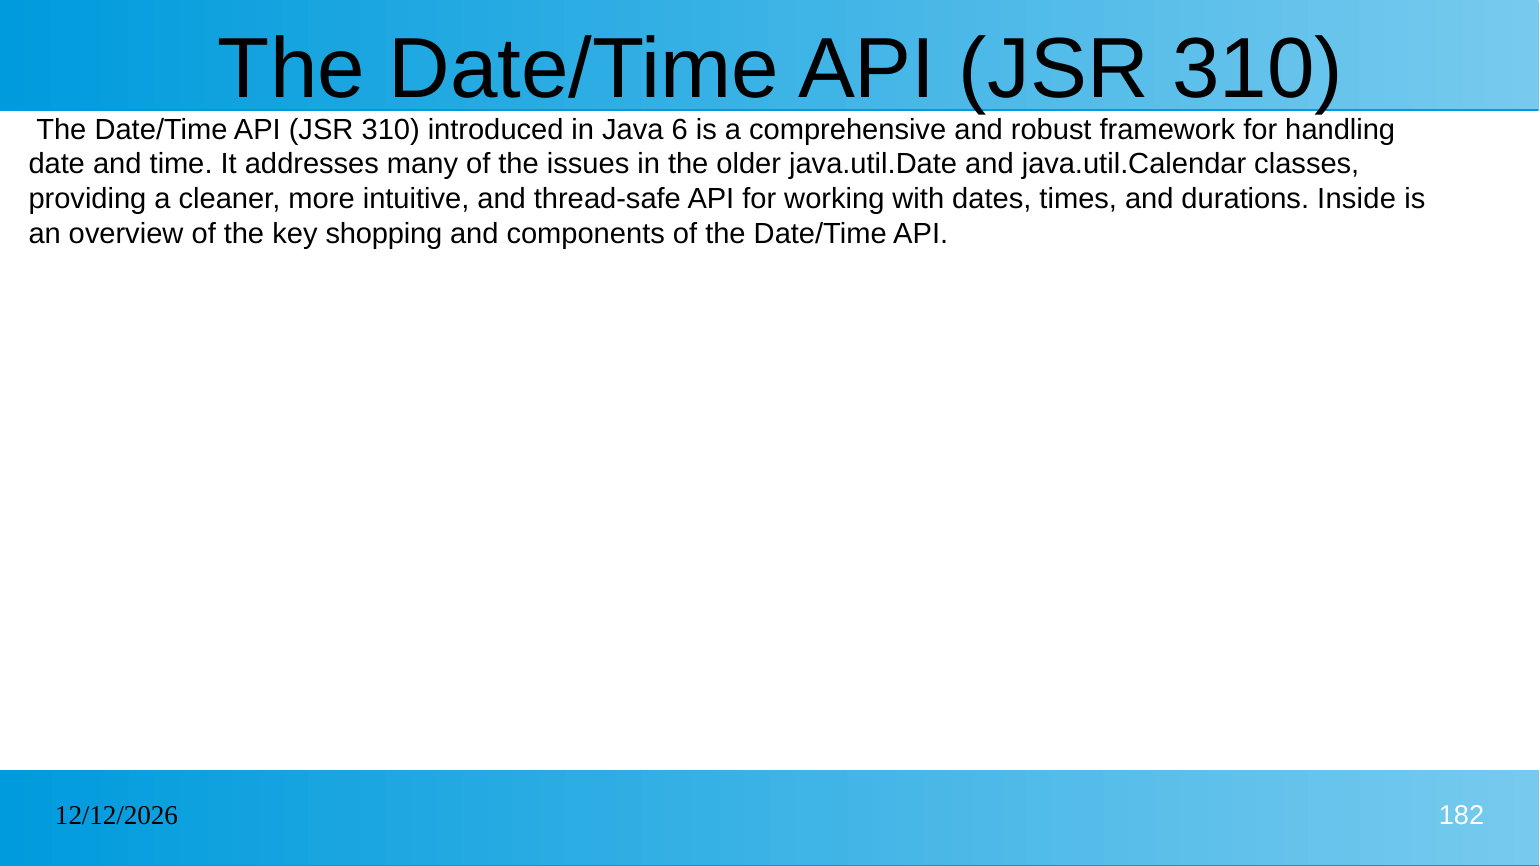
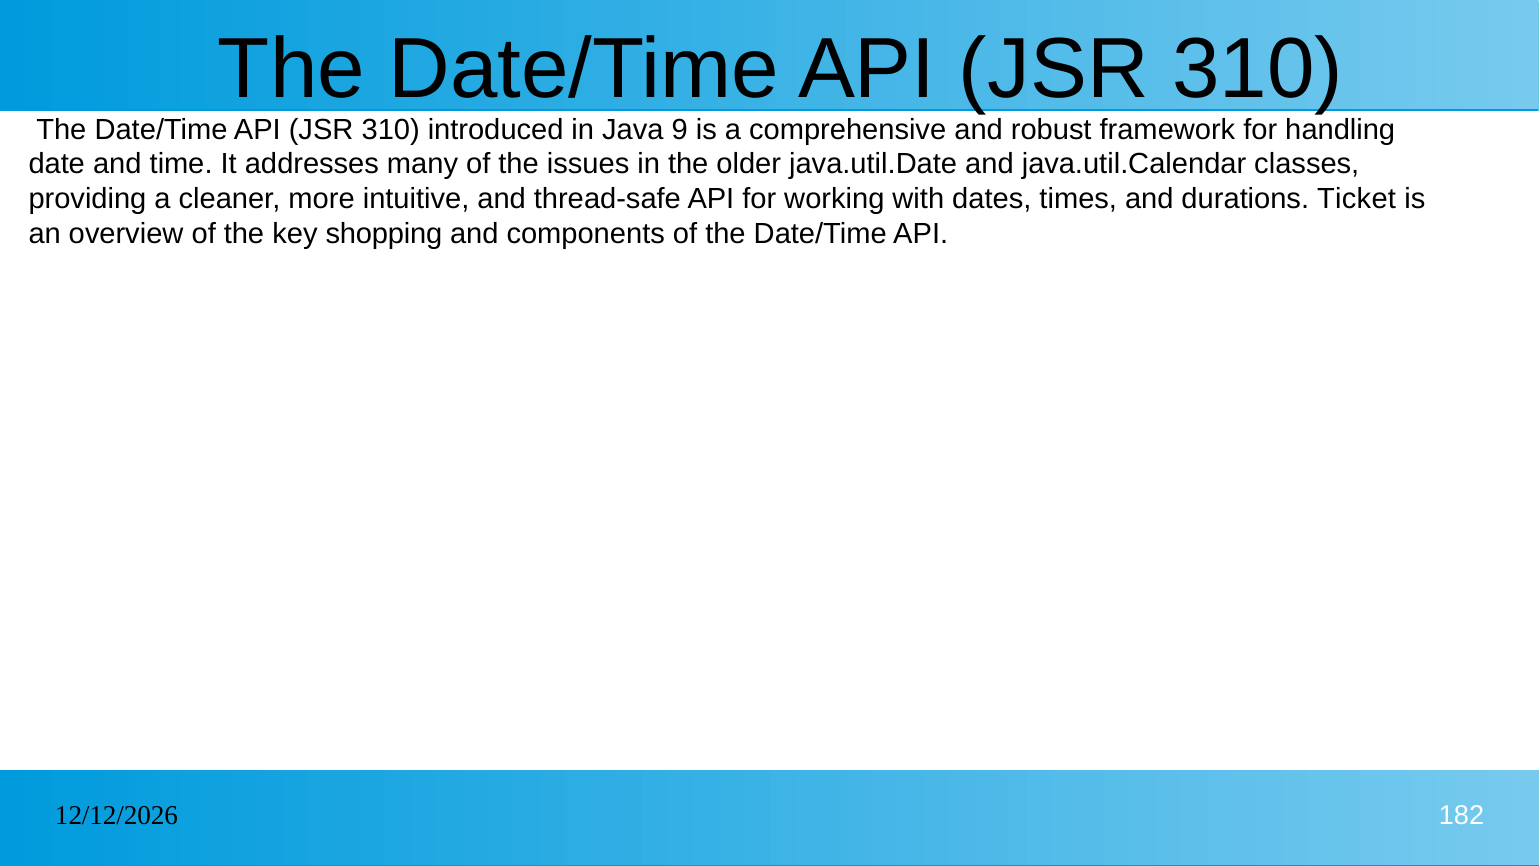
6: 6 -> 9
Inside: Inside -> Ticket
